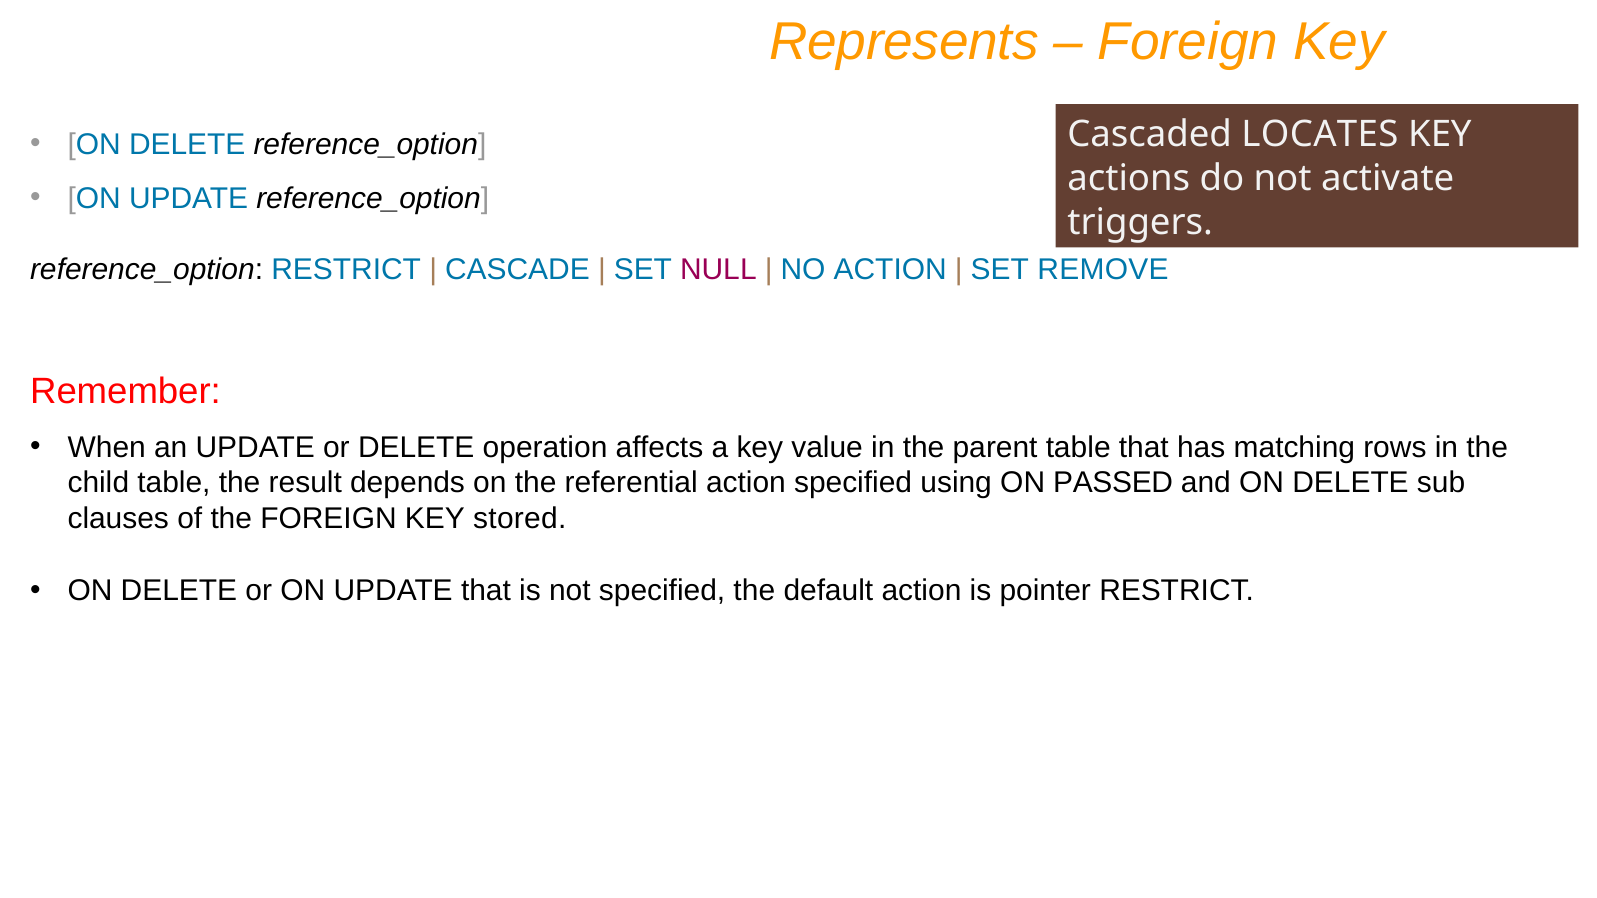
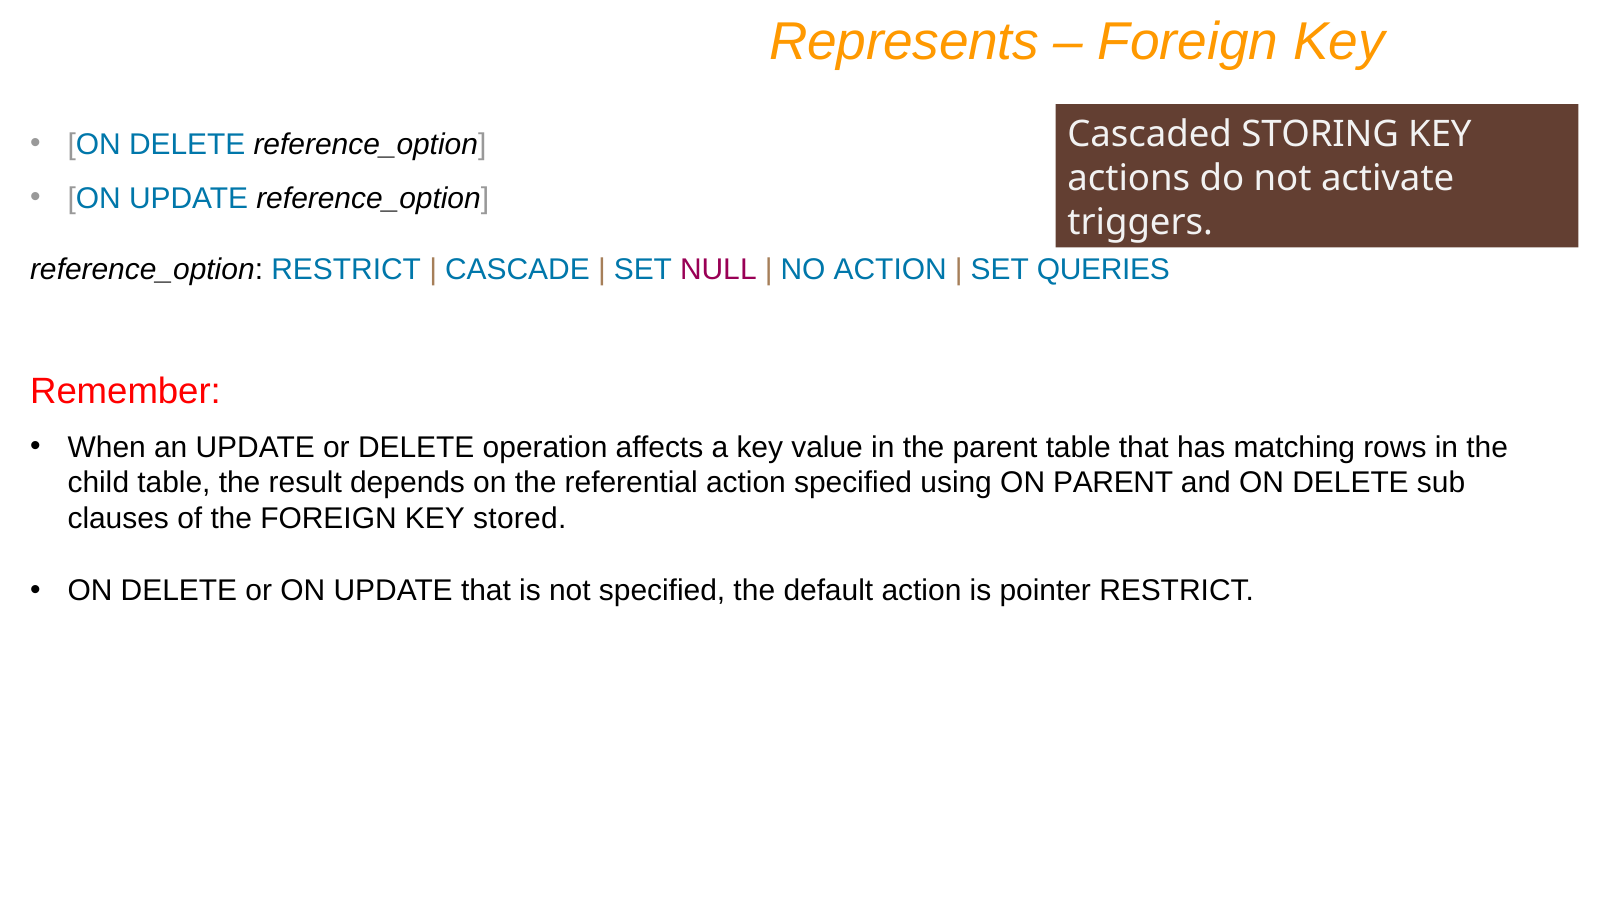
LOCATES: LOCATES -> STORING
REMOVE: REMOVE -> QUERIES
ON PASSED: PASSED -> PARENT
